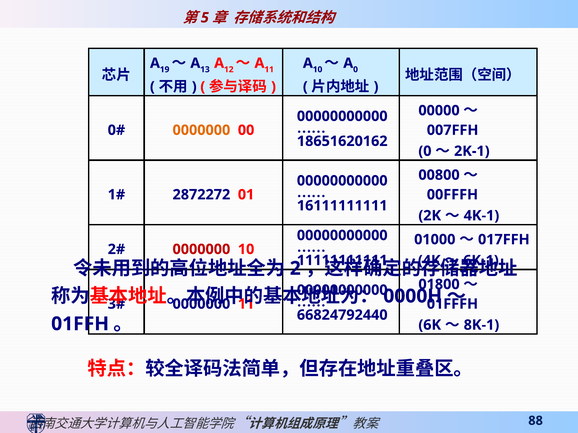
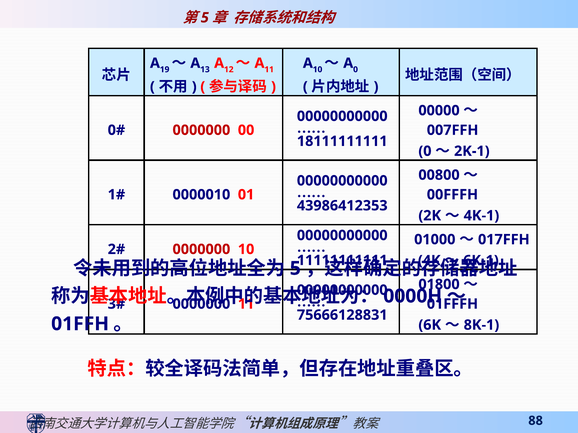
0000000 at (201, 130) colour: orange -> red
18651620162: 18651620162 -> 18111111111
2872272: 2872272 -> 0000010
16111111111: 16111111111 -> 43986412353
2 at (295, 269): 2 -> 5
66824792440: 66824792440 -> 75666128831
